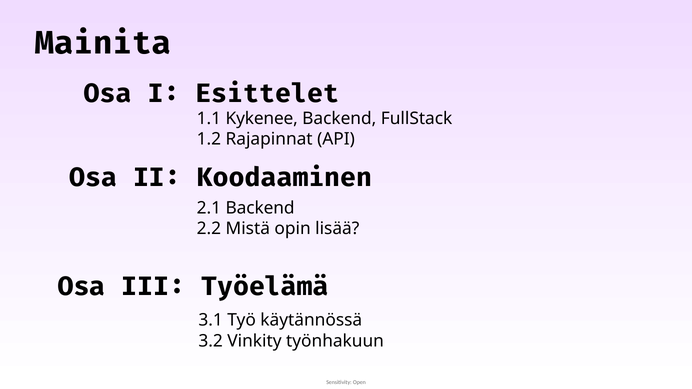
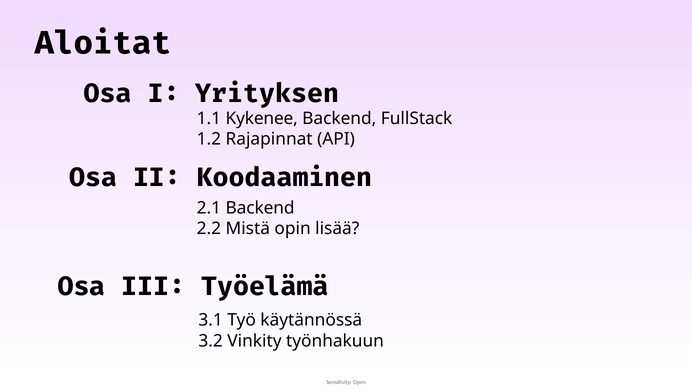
Mainita: Mainita -> Aloitat
Esittelet: Esittelet -> Yrityksen
